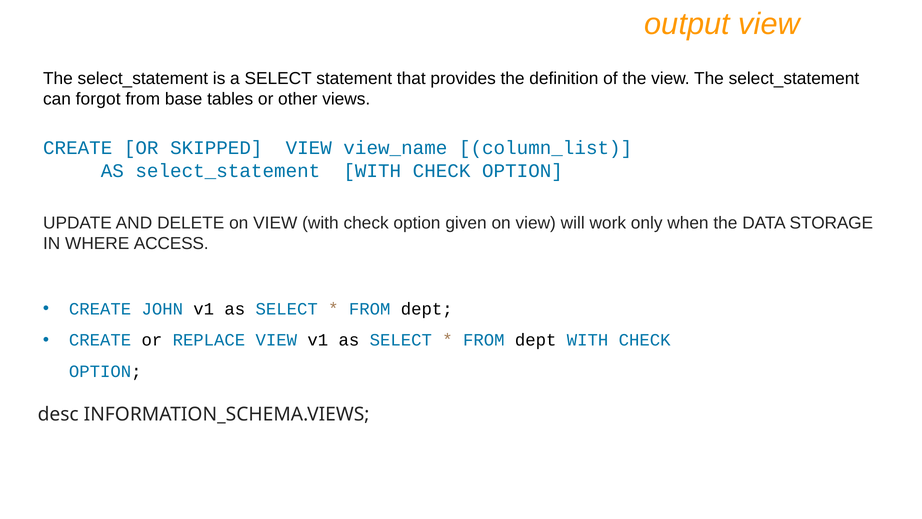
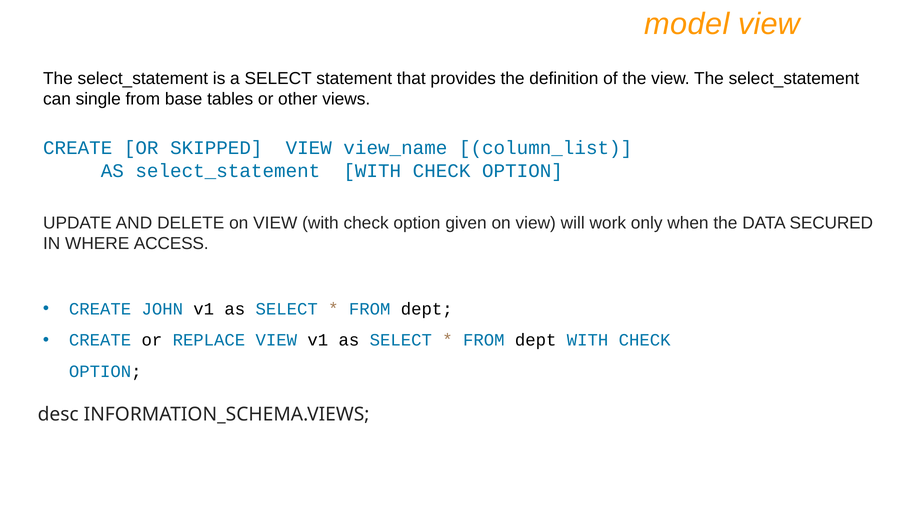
output: output -> model
forgot: forgot -> single
STORAGE: STORAGE -> SECURED
